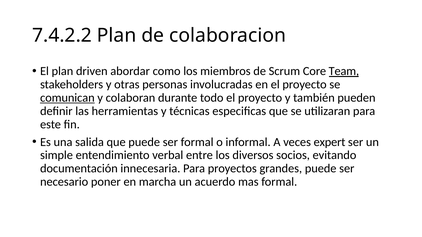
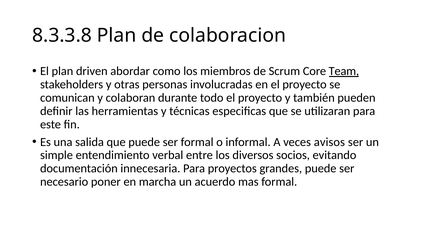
7.4.2.2: 7.4.2.2 -> 8.3.3.8
comunican underline: present -> none
expert: expert -> avisos
